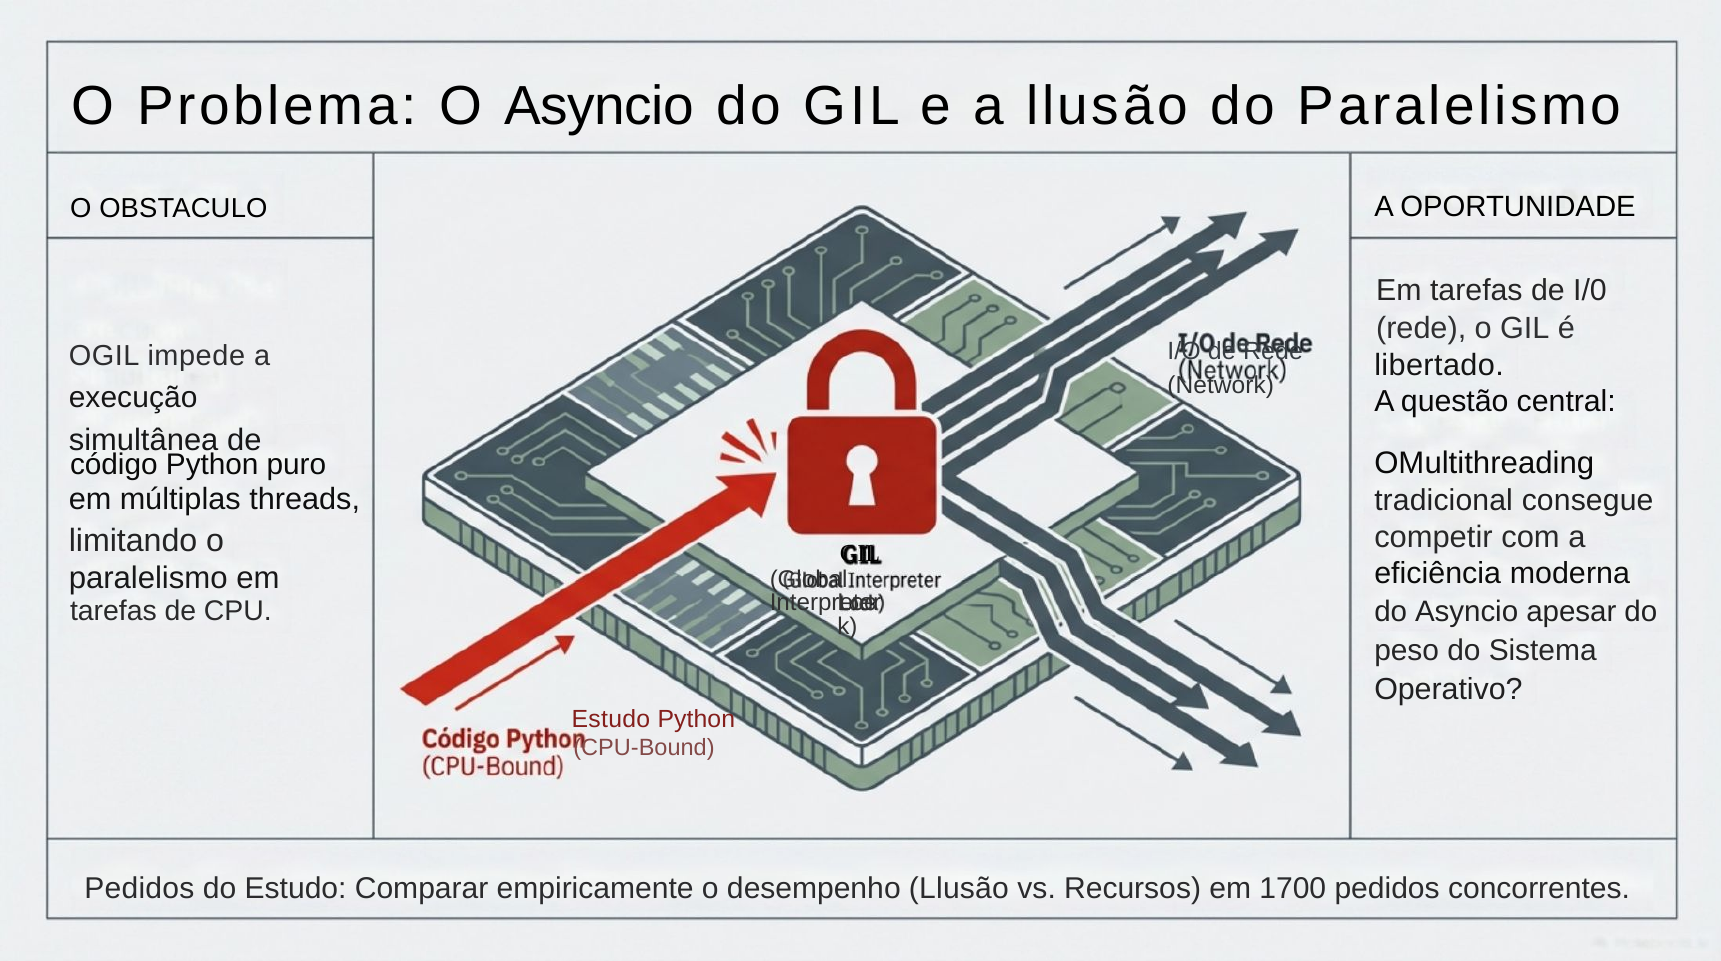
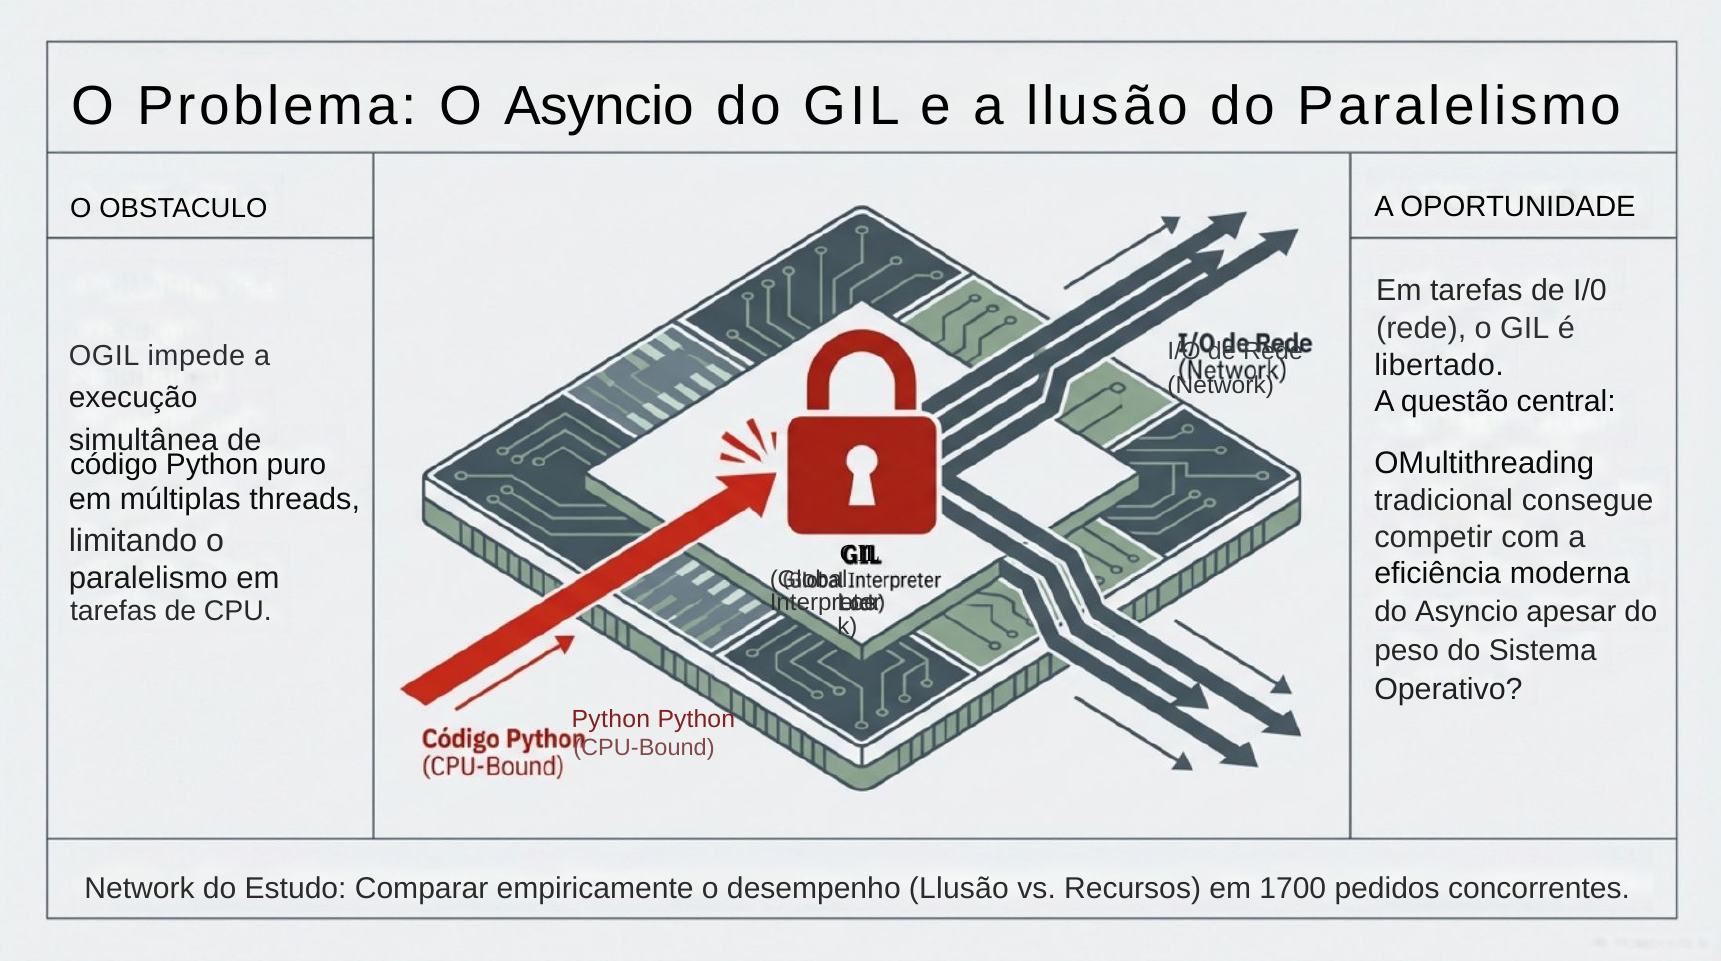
Estudo at (611, 720): Estudo -> Python
Pedidos at (139, 889): Pedidos -> Network
